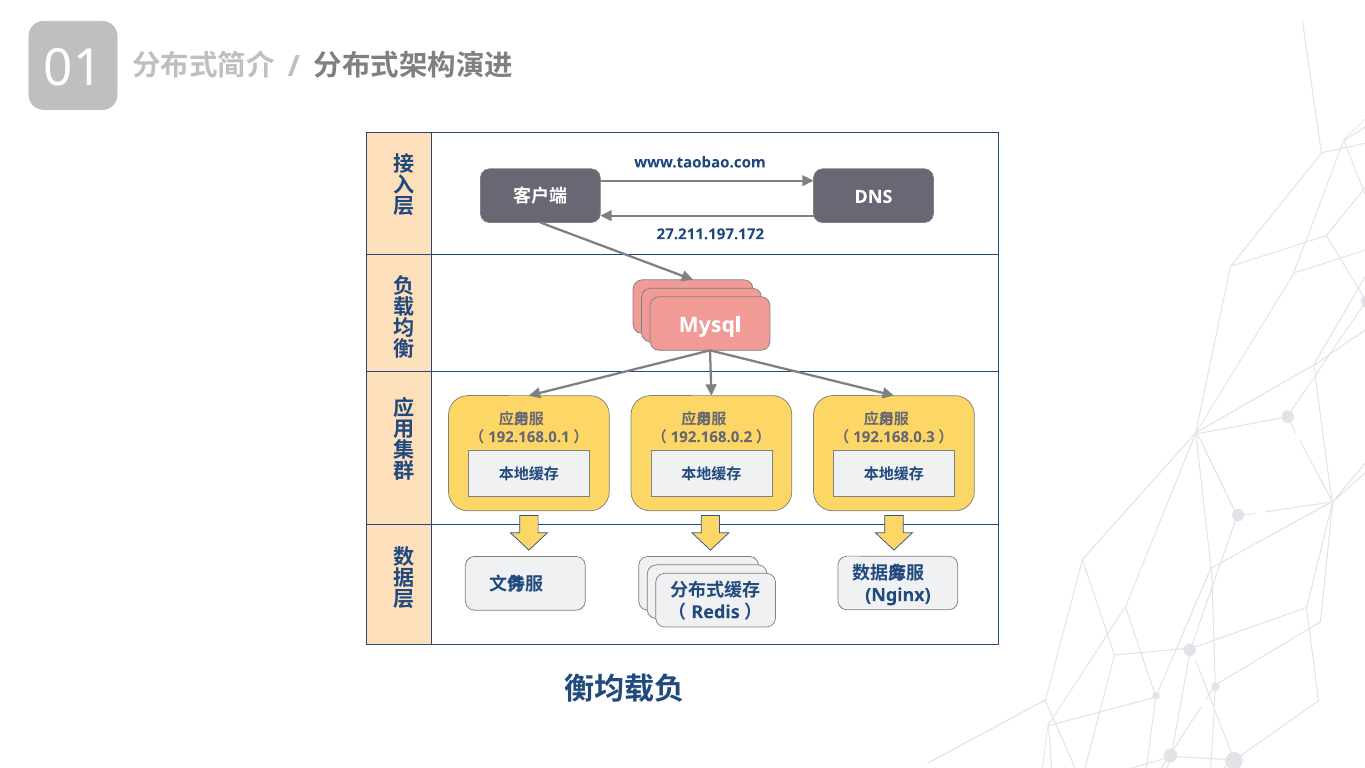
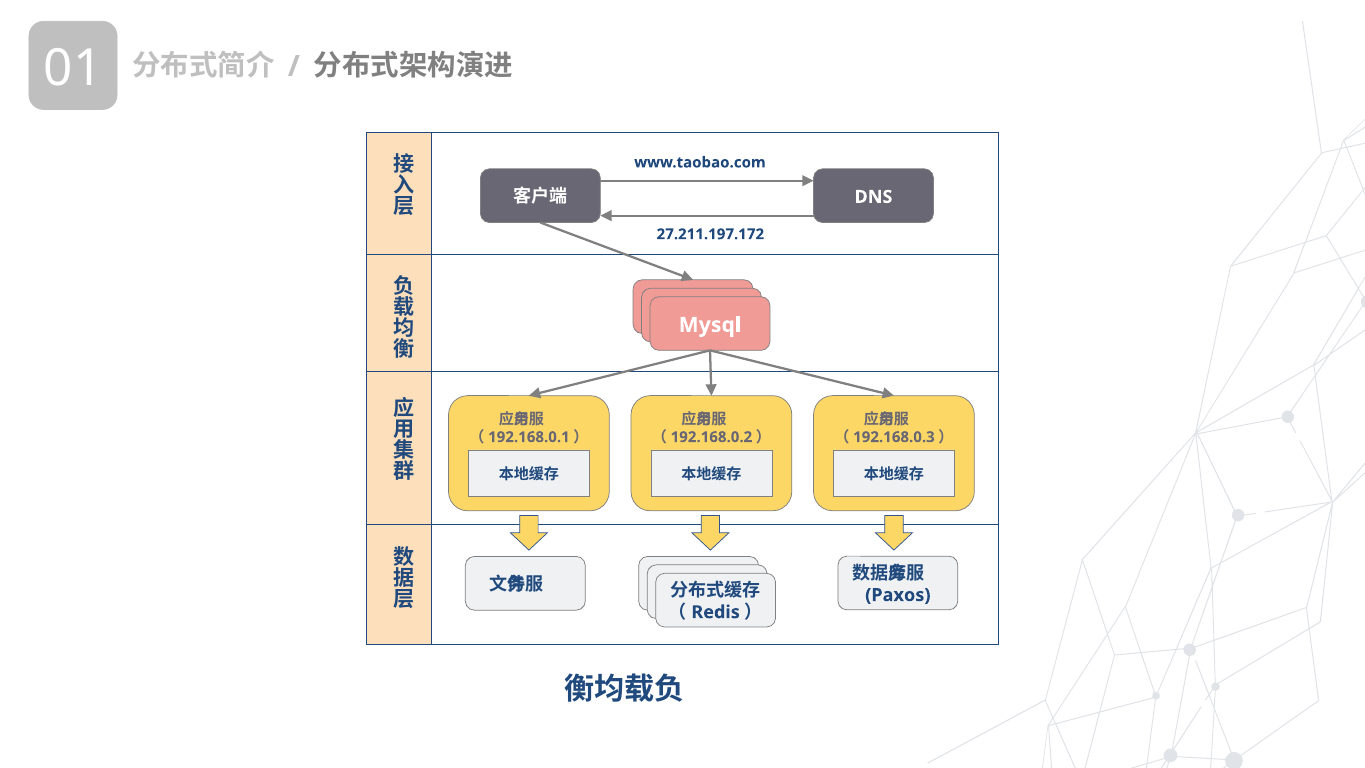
Nginx: Nginx -> Paxos
